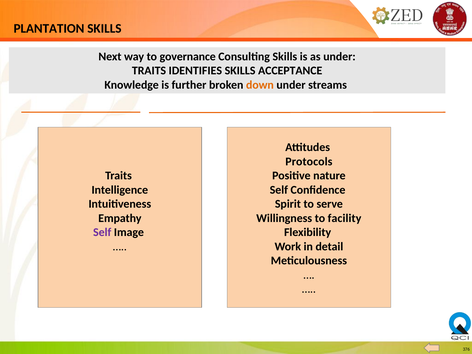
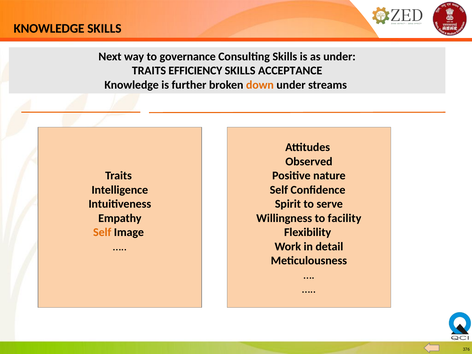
PLANTATION at (49, 29): PLANTATION -> KNOWLEDGE
IDENTIFIES: IDENTIFIES -> EFFICIENCY
Protocols: Protocols -> Observed
Self at (102, 232) colour: purple -> orange
